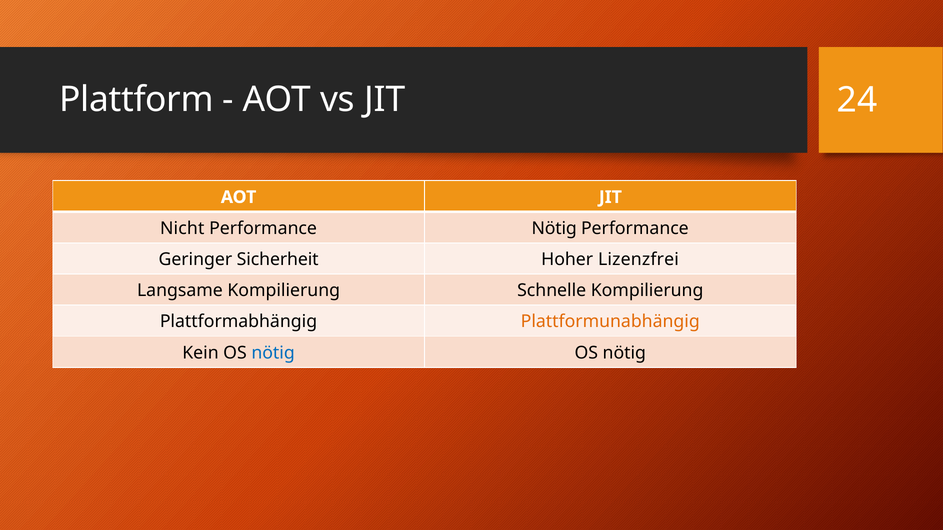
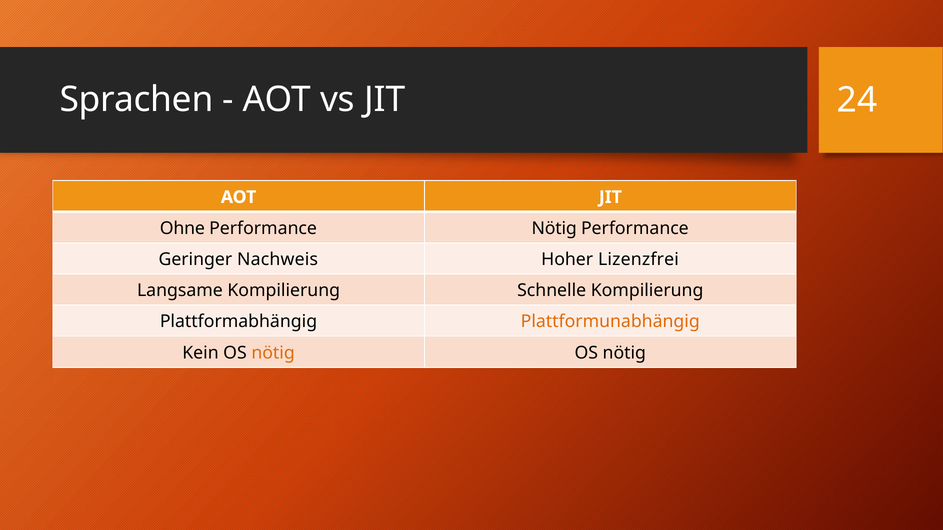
Plattform: Plattform -> Sprachen
Nicht: Nicht -> Ohne
Sicherheit: Sicherheit -> Nachweis
nötig at (273, 353) colour: blue -> orange
